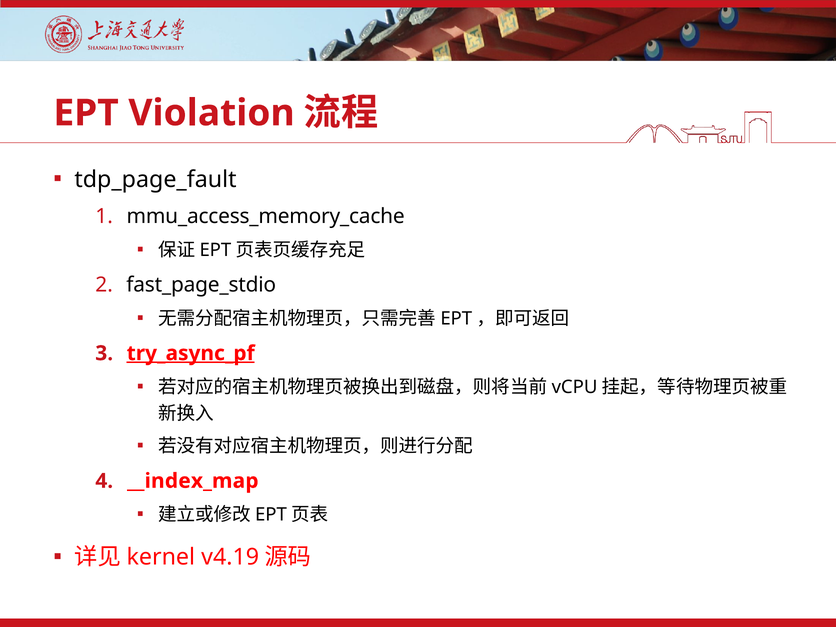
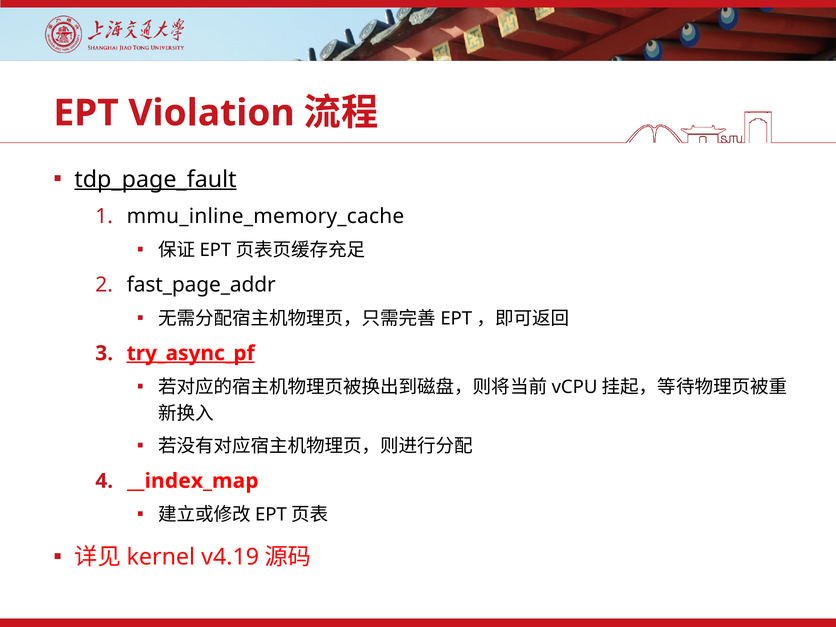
tdp_page_fault underline: none -> present
mmu_access_memory_cache: mmu_access_memory_cache -> mmu_inline_memory_cache
fast_page_stdio: fast_page_stdio -> fast_page_addr
